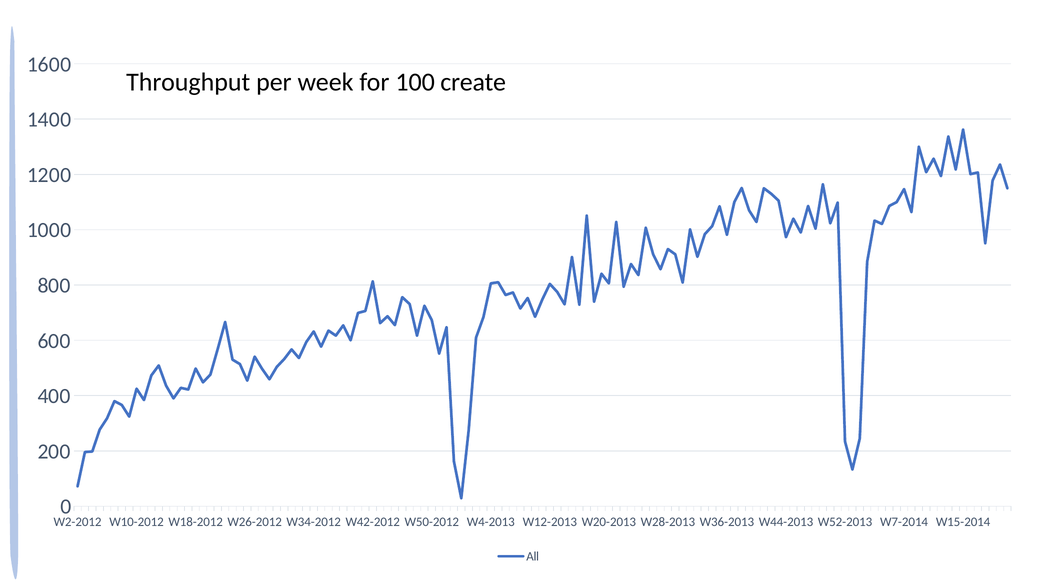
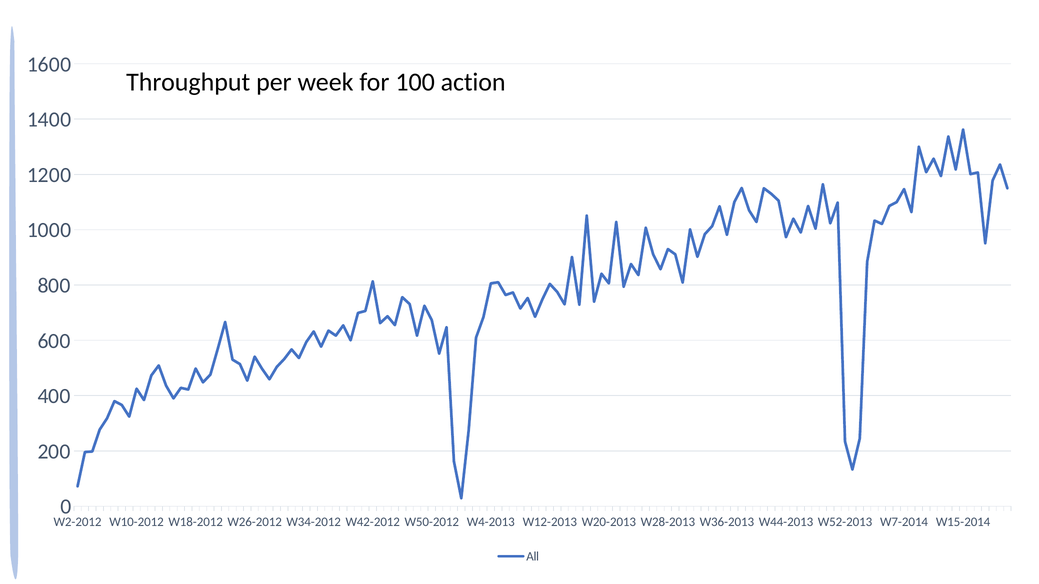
create: create -> action
